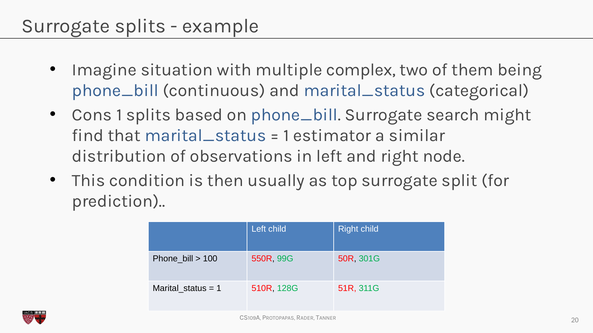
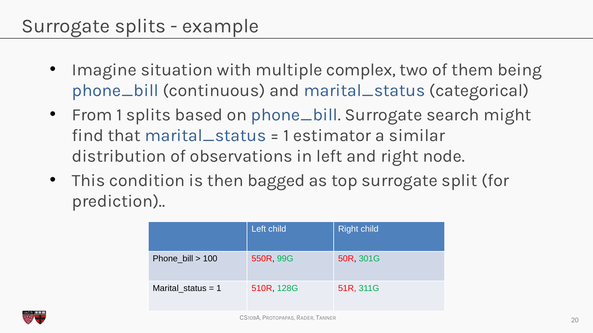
Cons: Cons -> From
usually: usually -> bagged
